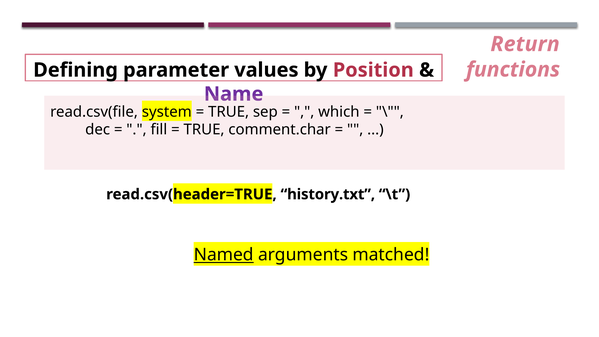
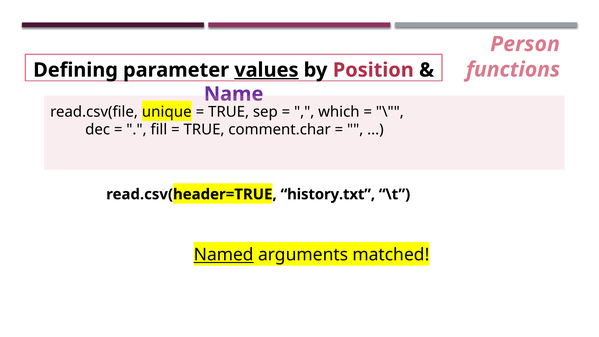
Return: Return -> Person
values underline: none -> present
system: system -> unique
